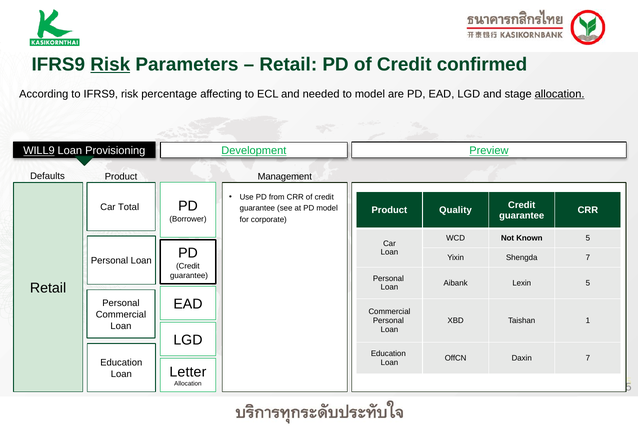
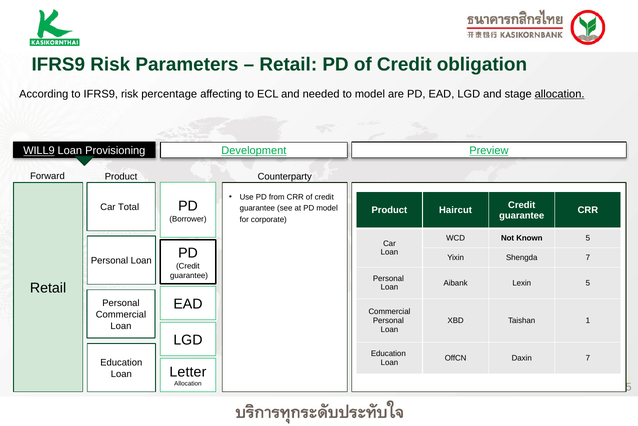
Risk at (110, 64) underline: present -> none
confirmed: confirmed -> obligation
Defaults: Defaults -> Forward
Management: Management -> Counterparty
Quality: Quality -> Haircut
